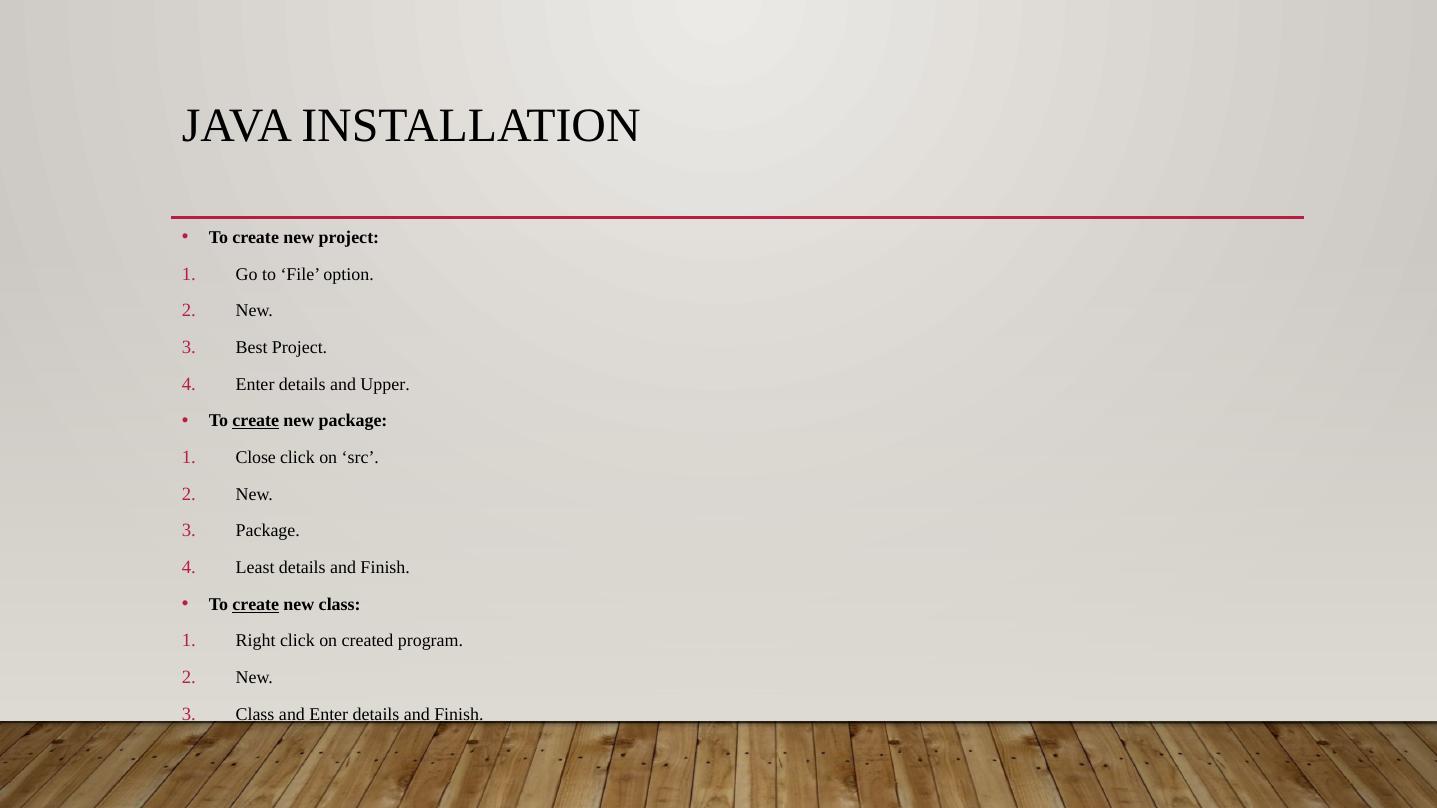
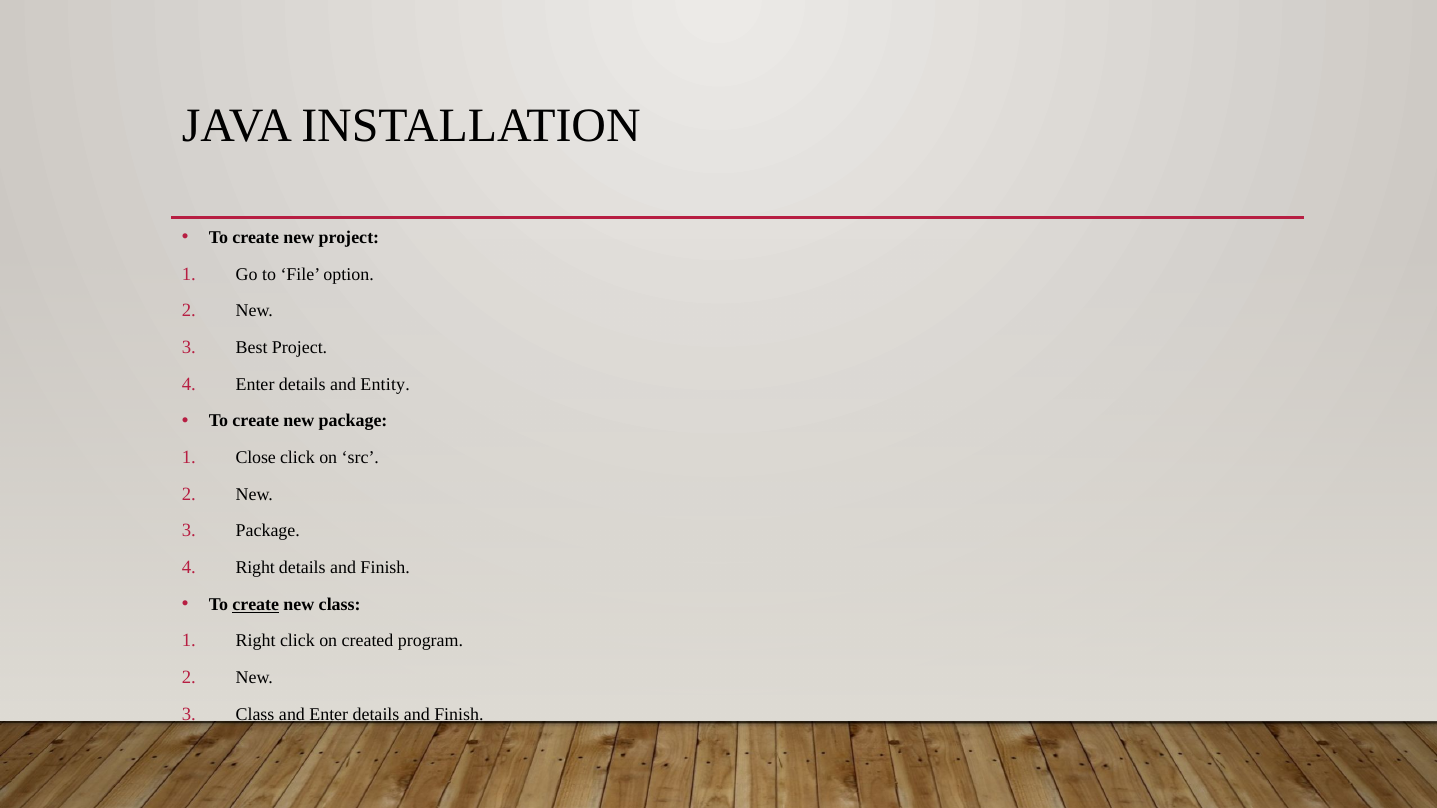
Upper: Upper -> Entity
create at (256, 421) underline: present -> none
Least at (255, 568): Least -> Right
